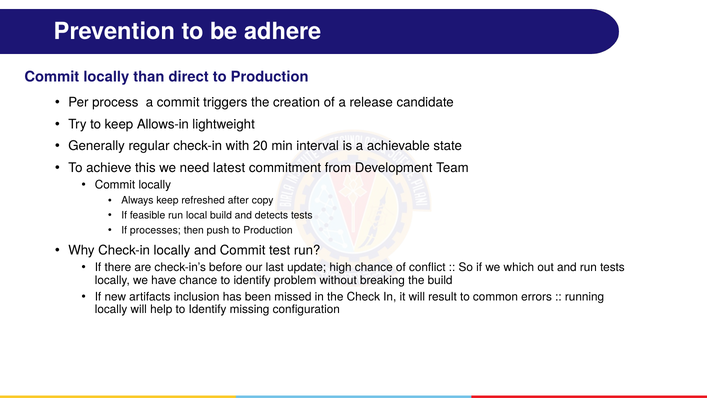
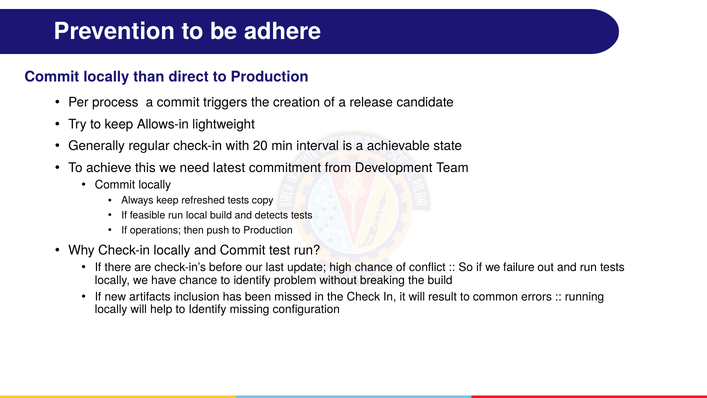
refreshed after: after -> tests
processes: processes -> operations
which: which -> failure
